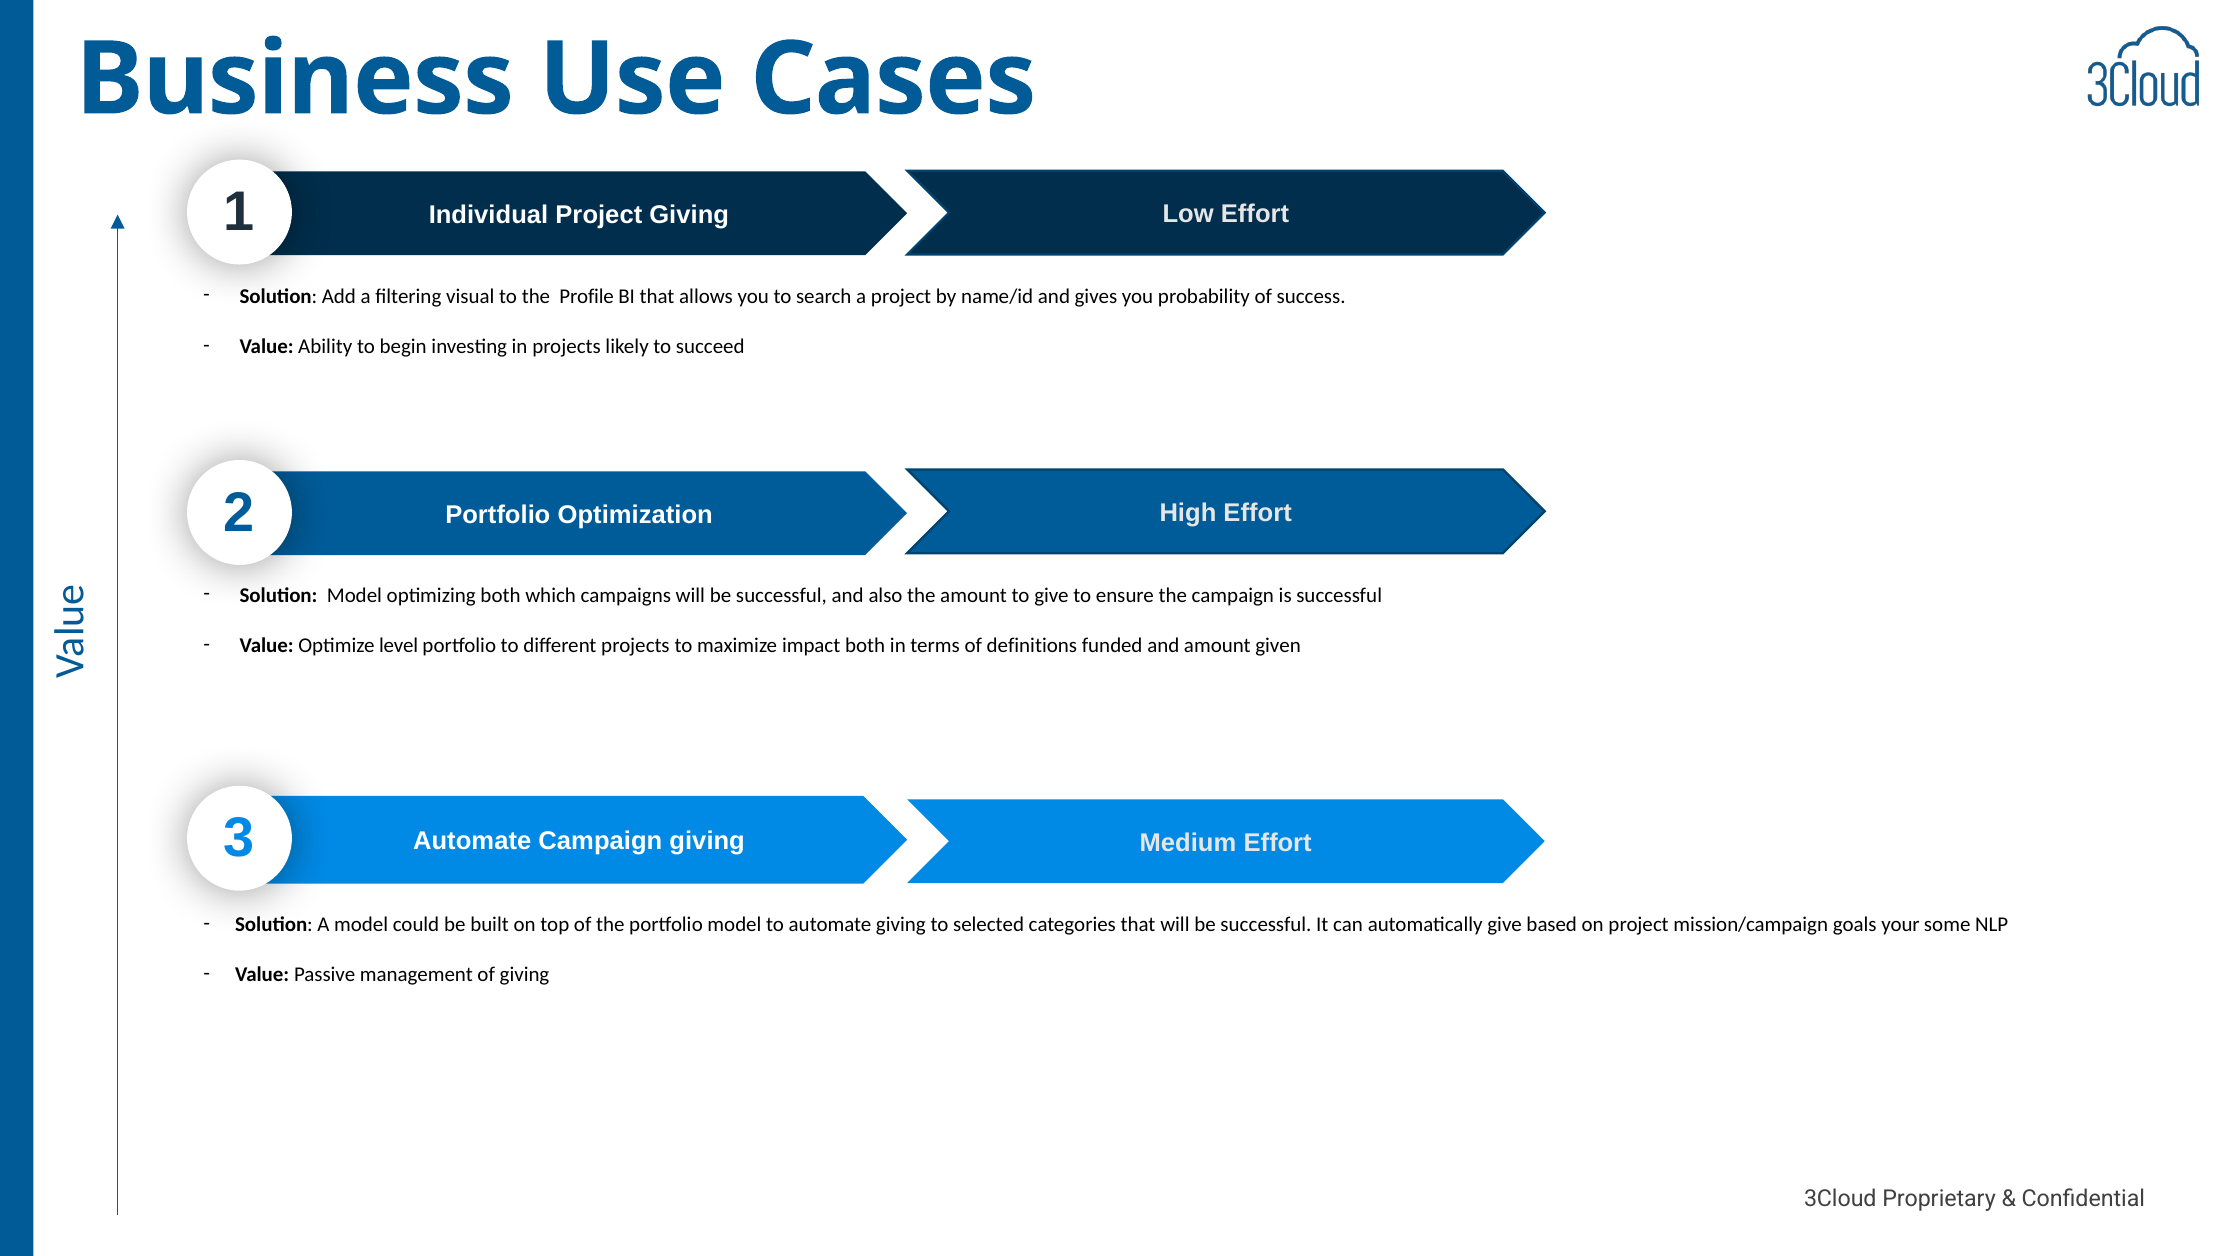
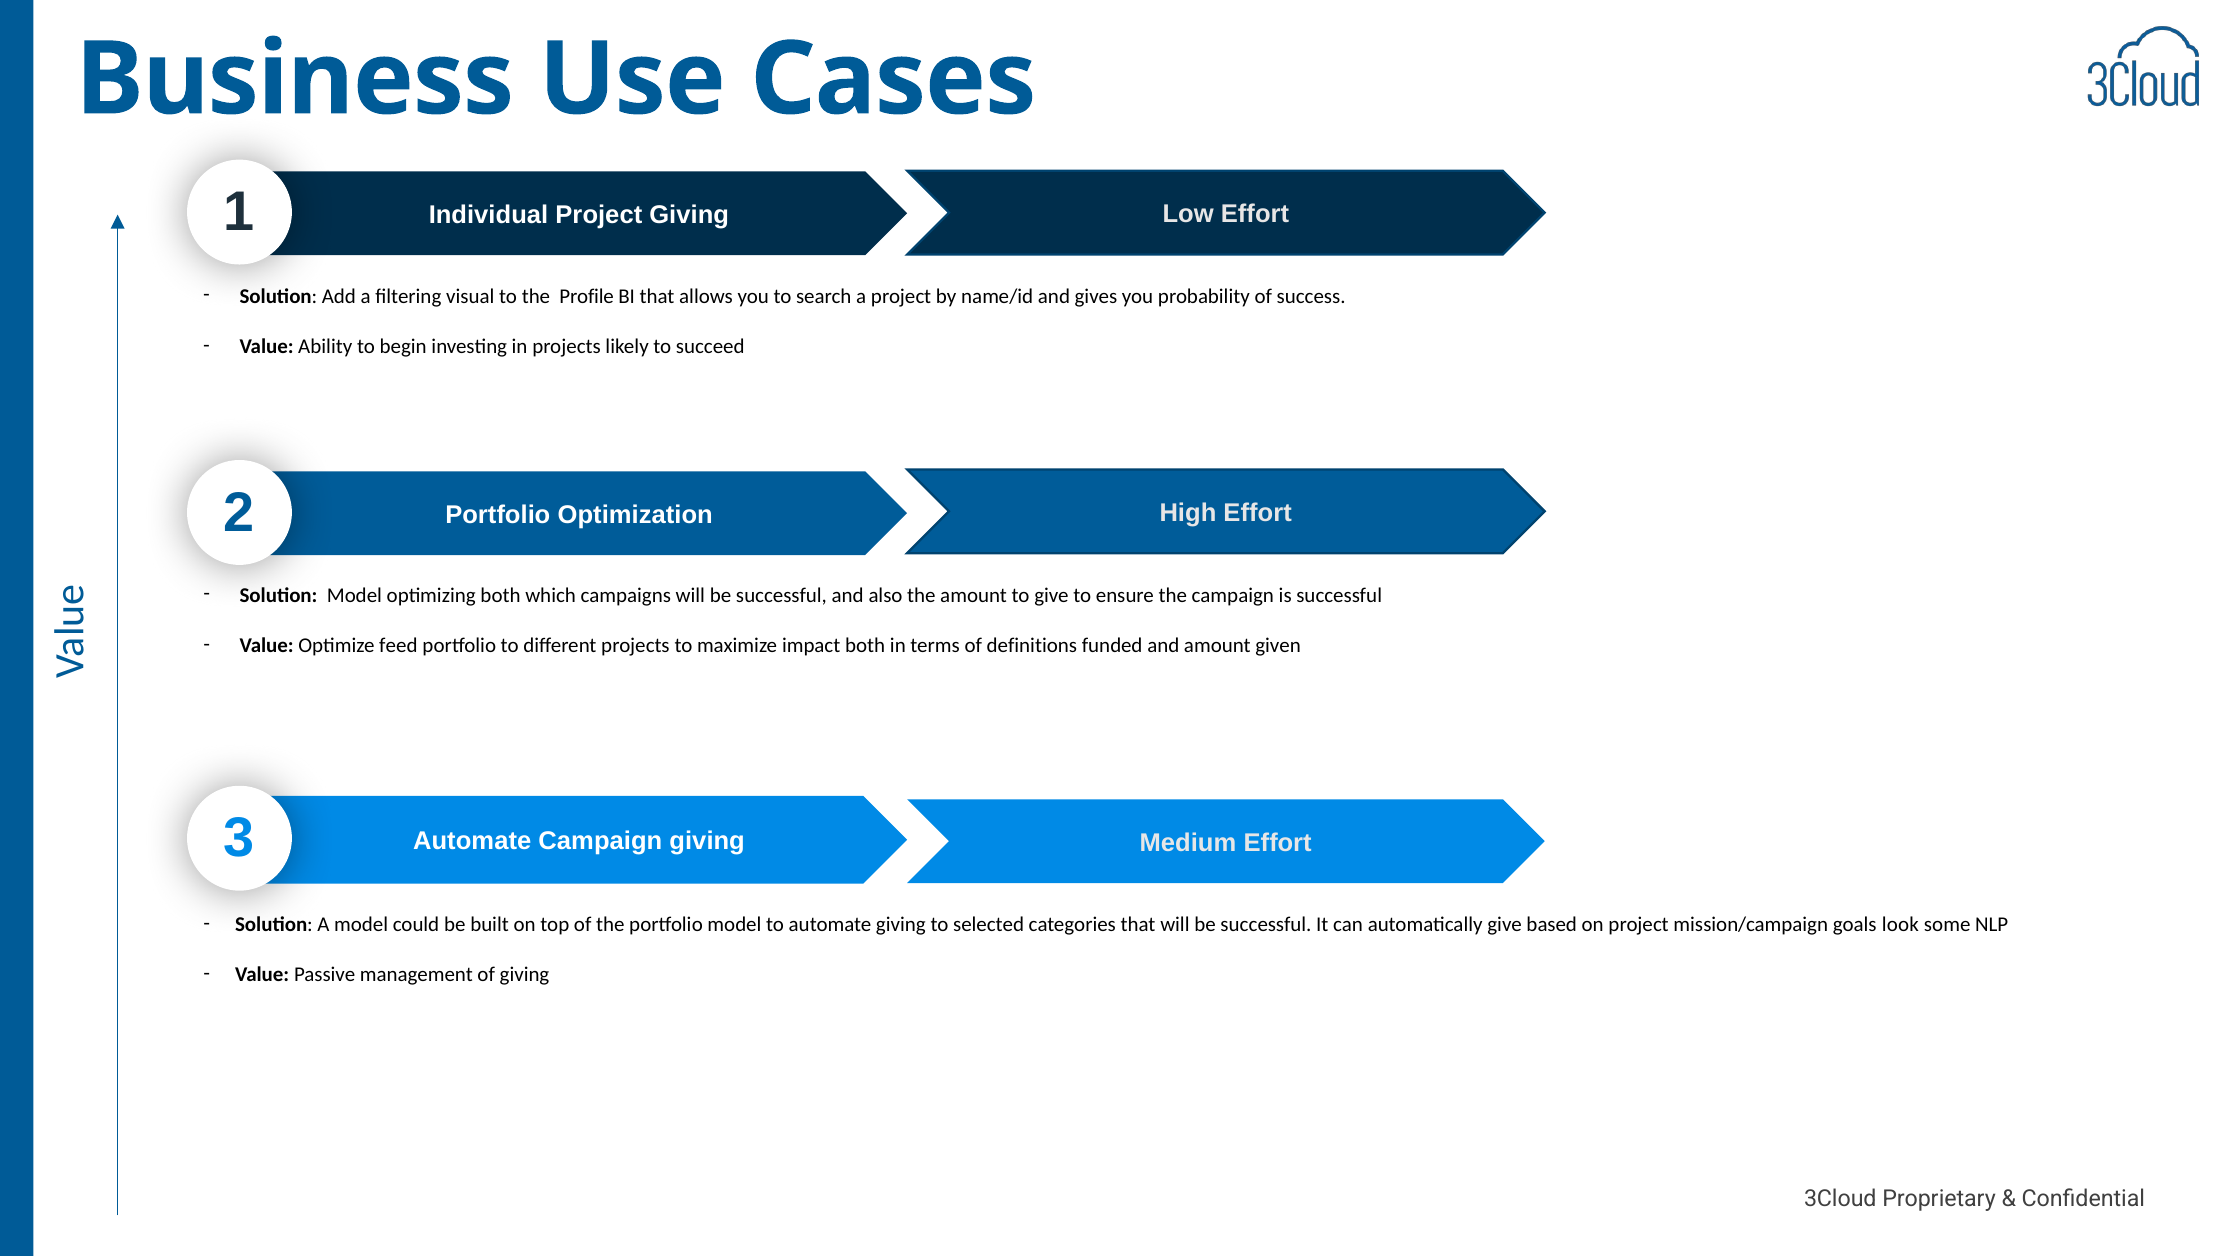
level: level -> feed
your: your -> look
